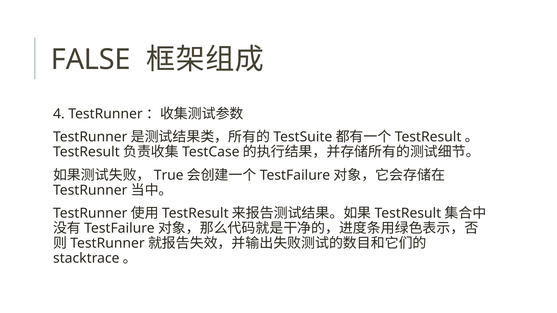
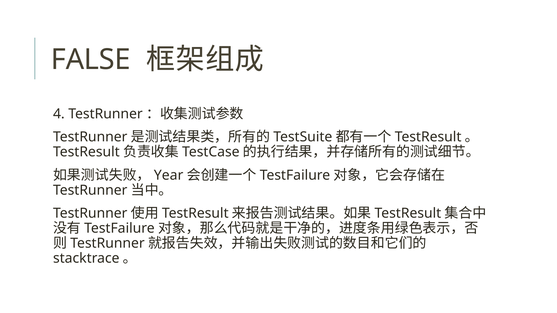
True: True -> Year
